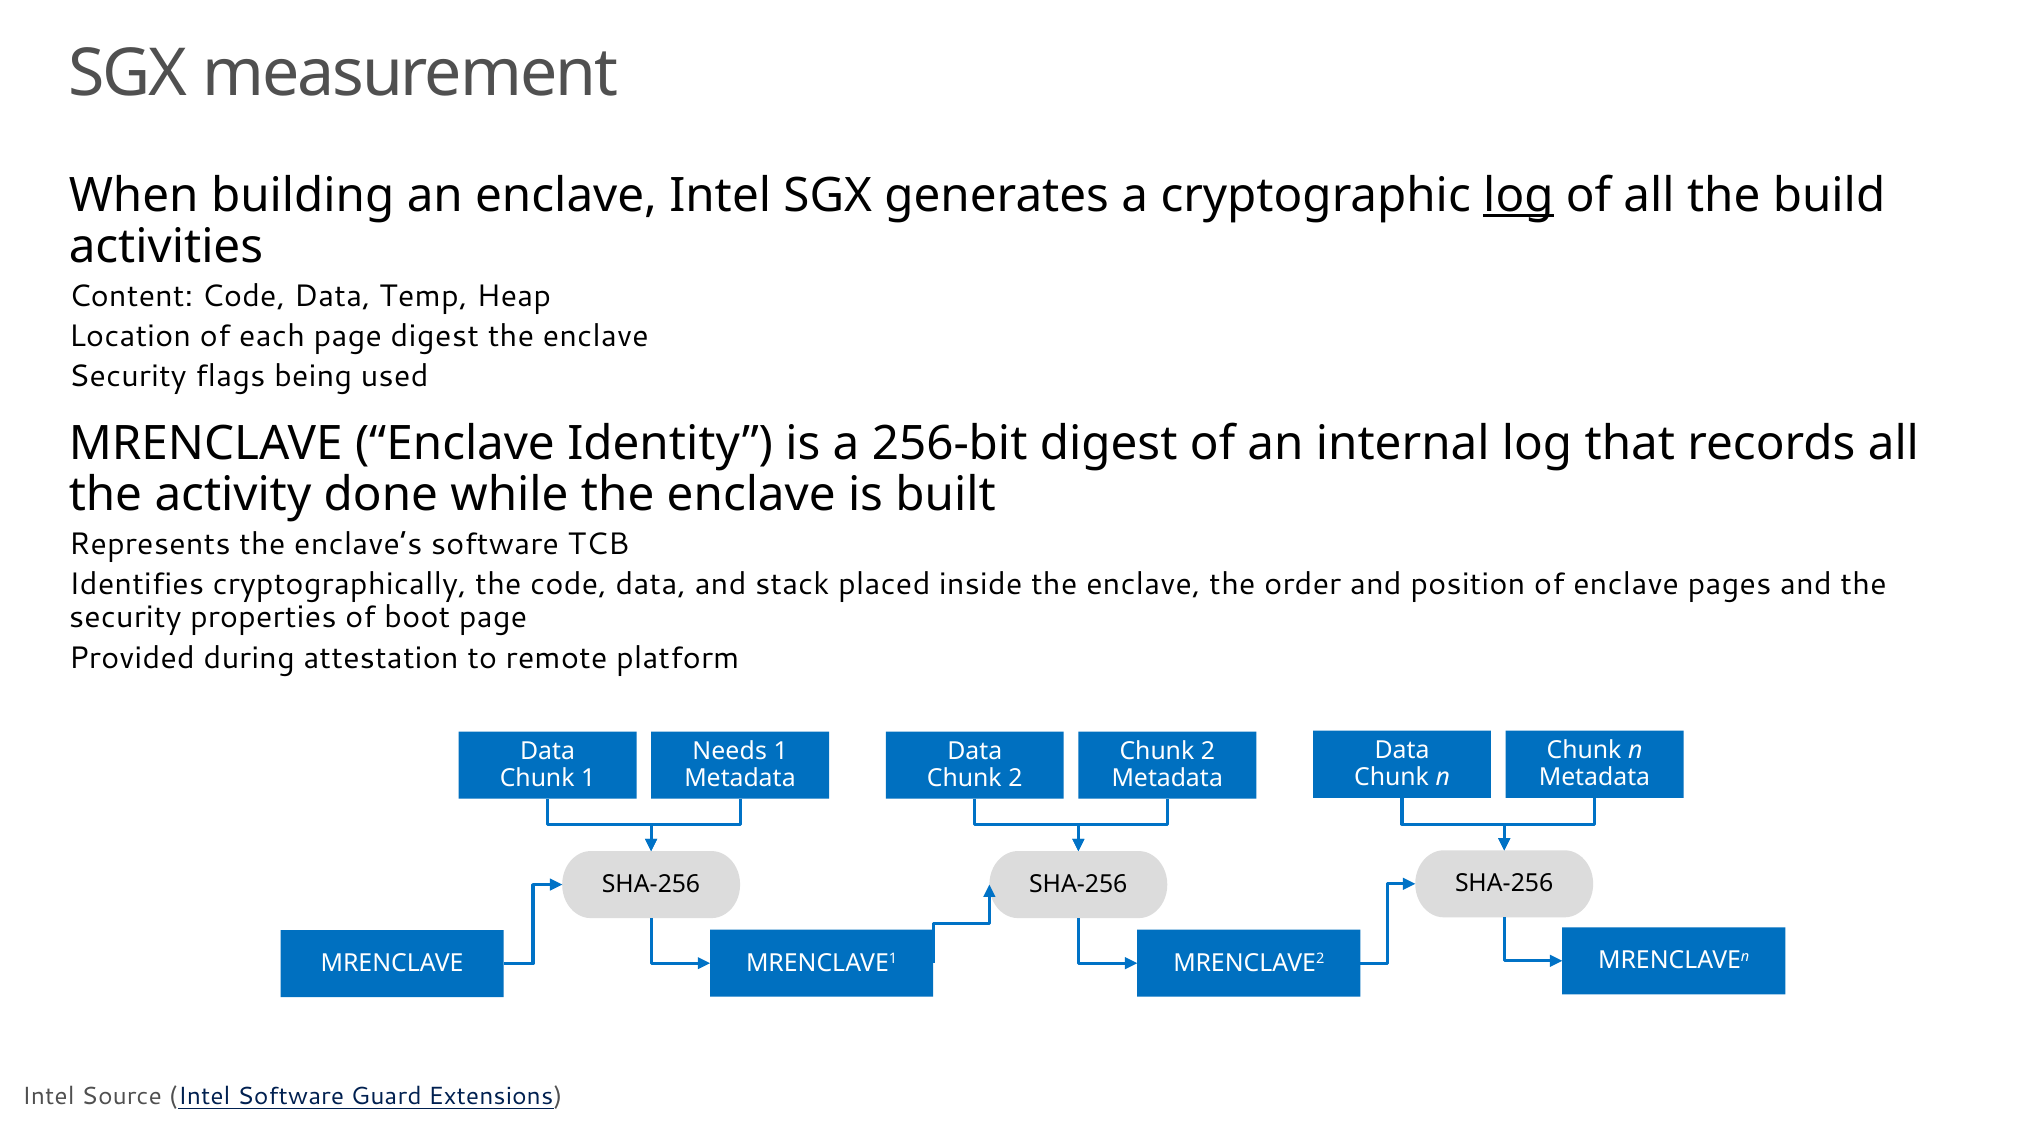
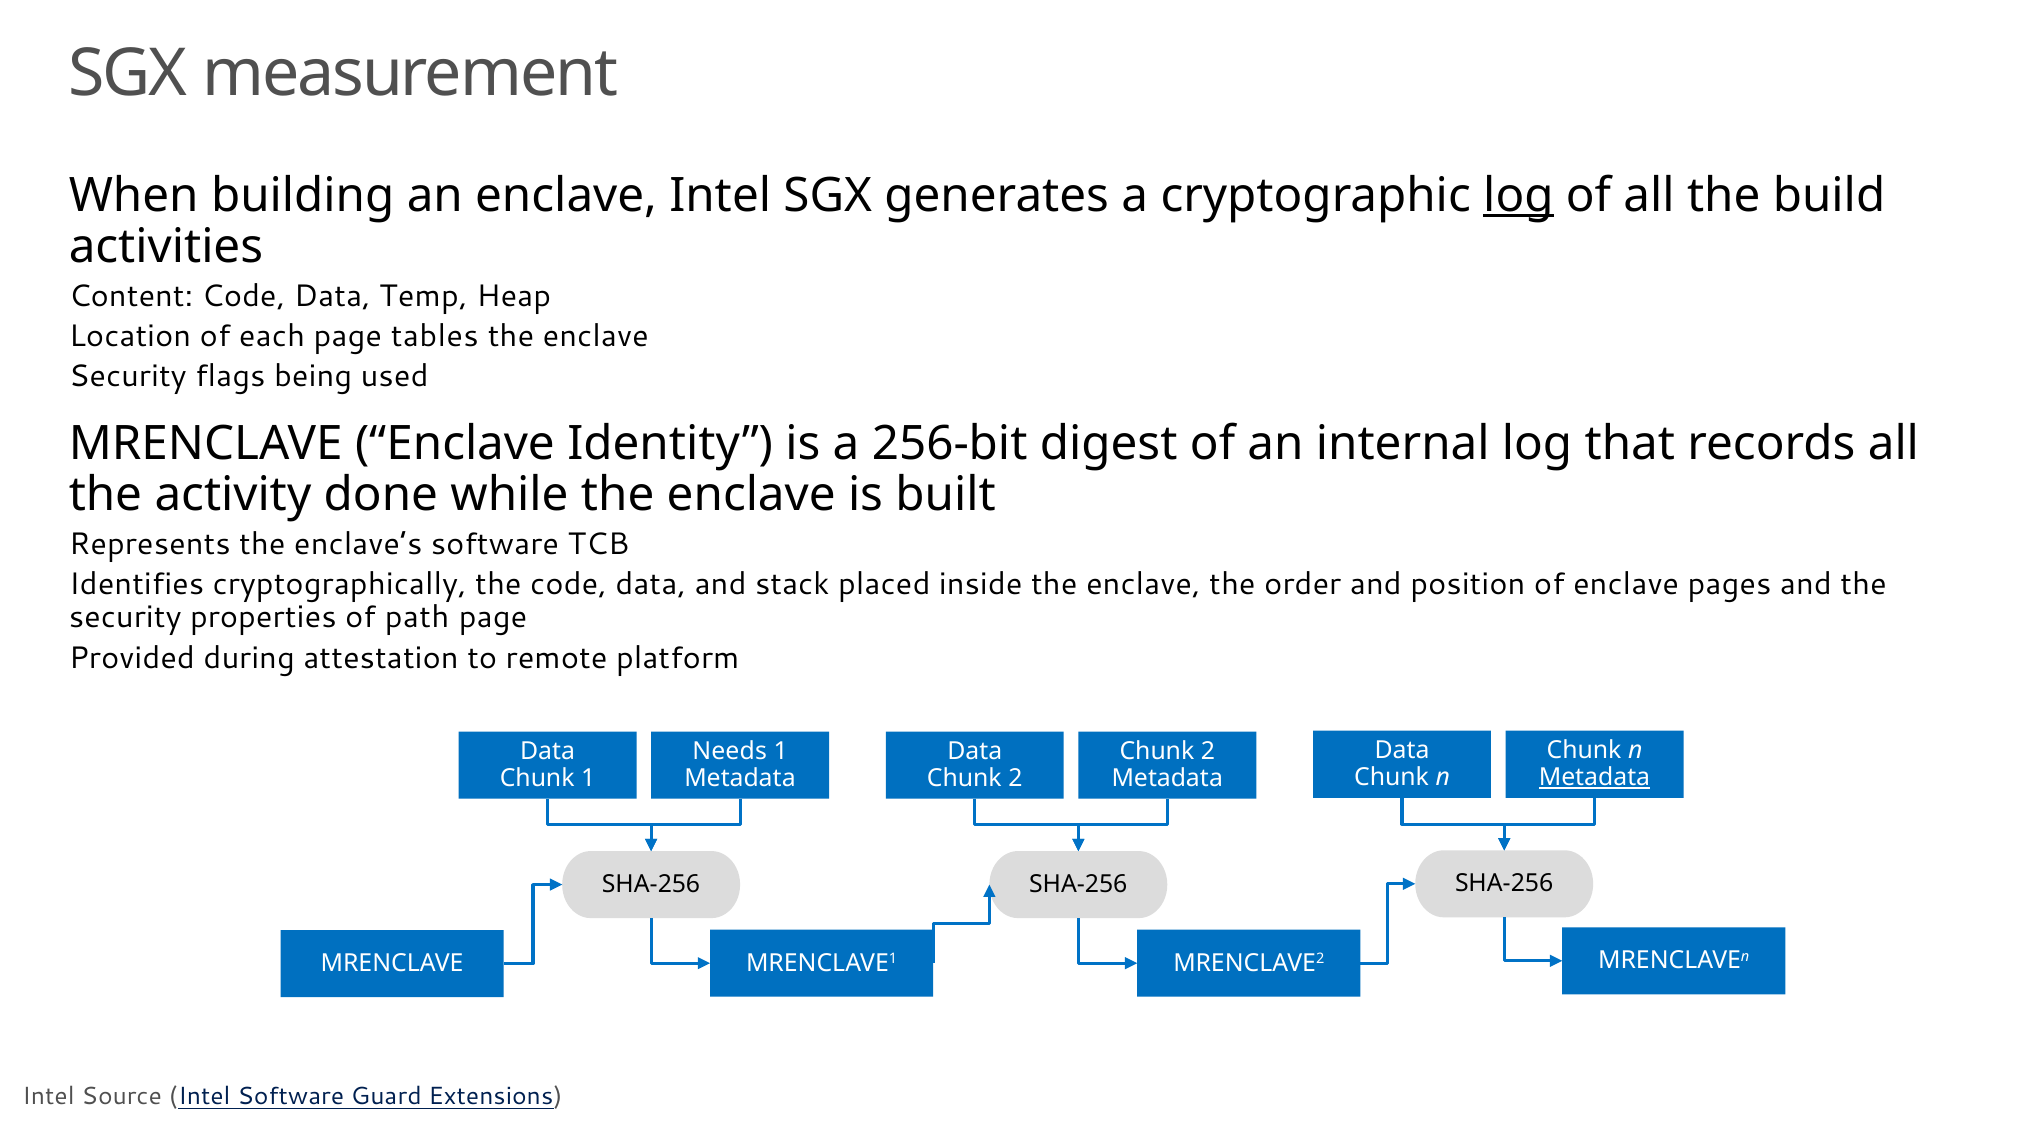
page digest: digest -> tables
boot: boot -> path
Metadata at (1594, 778) underline: none -> present
